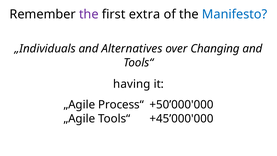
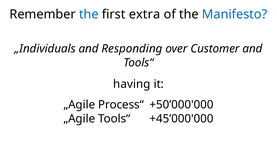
the at (89, 14) colour: purple -> blue
Alternatives: Alternatives -> Responding
Changing: Changing -> Customer
